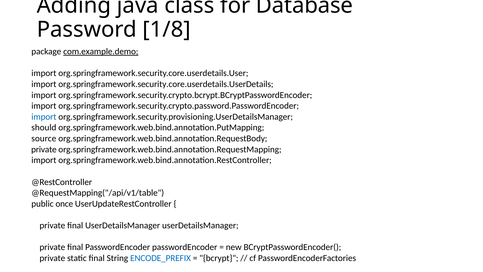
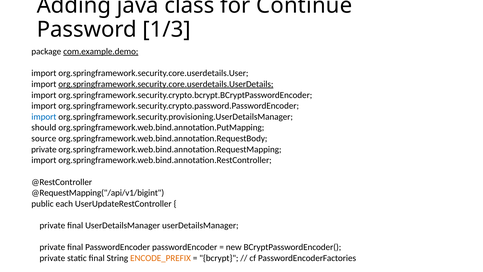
Database: Database -> Continue
1/8: 1/8 -> 1/3
org.springframework.security.core.userdetails.UserDetails underline: none -> present
@RequestMapping("/api/v1/table: @RequestMapping("/api/v1/table -> @RequestMapping("/api/v1/bigint
once: once -> each
ENCODE_PREFIX colour: blue -> orange
